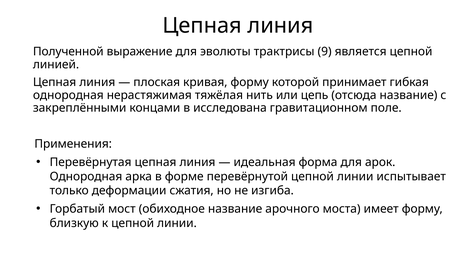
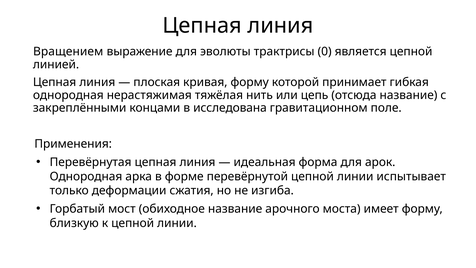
Полученной: Полученной -> Вращением
9: 9 -> 0
